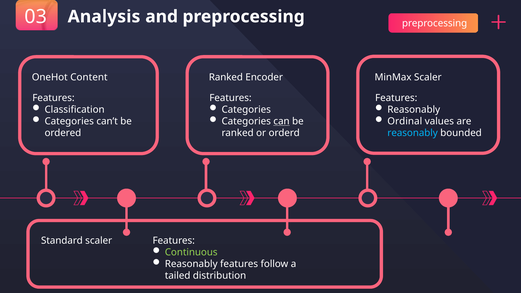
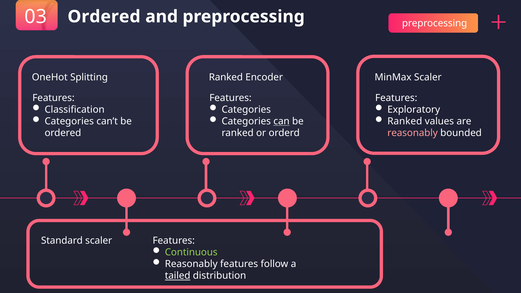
03 Analysis: Analysis -> Ordered
Content: Content -> Splitting
Reasonably at (414, 110): Reasonably -> Exploratory
Ordinal at (405, 121): Ordinal -> Ranked
reasonably at (413, 133) colour: light blue -> pink
tailed underline: none -> present
